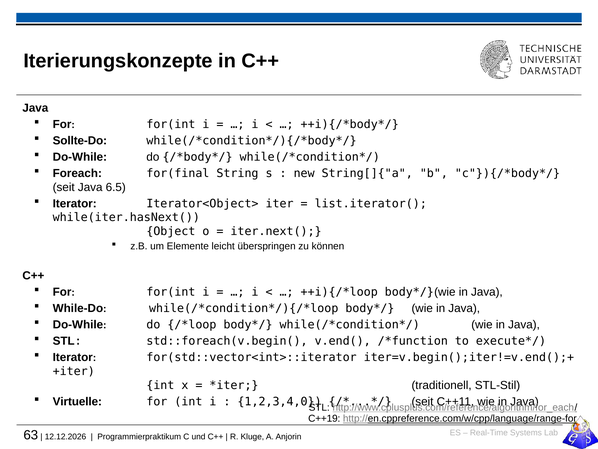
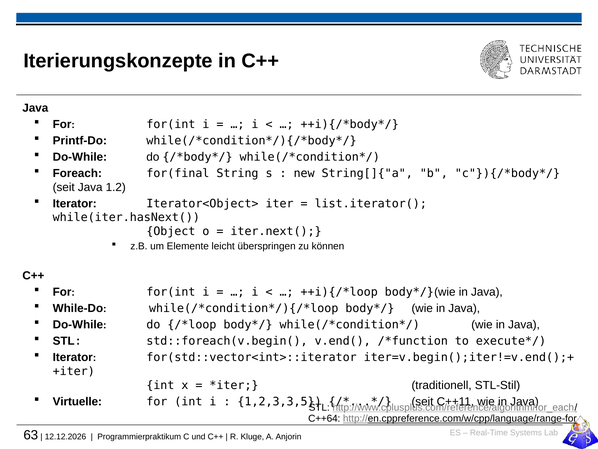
Sollte-Do: Sollte-Do -> Printf-Do
6.5: 6.5 -> 1.2
1,2,3,4,0: 1,2,3,4,0 -> 1,2,3,3,5
C++19: C++19 -> C++64
